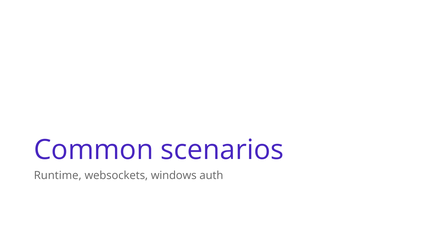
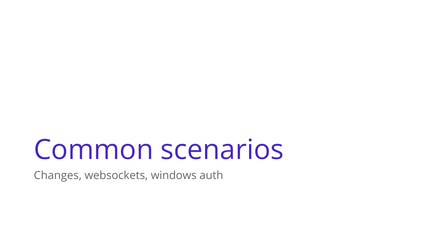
Runtime: Runtime -> Changes
